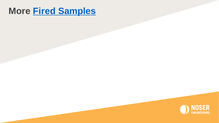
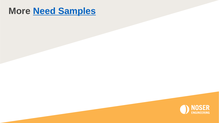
Fired: Fired -> Need
